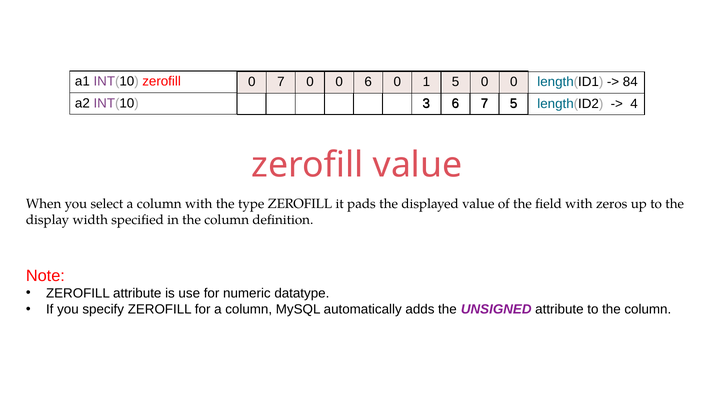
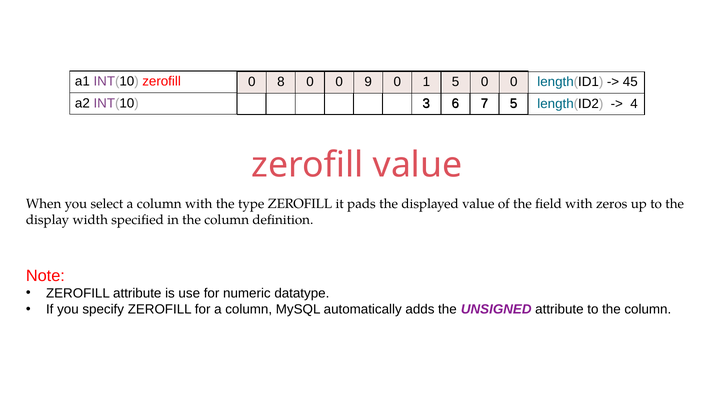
0 7: 7 -> 8
0 6: 6 -> 9
84: 84 -> 45
